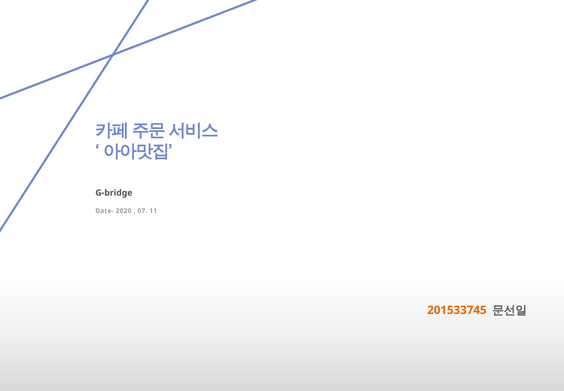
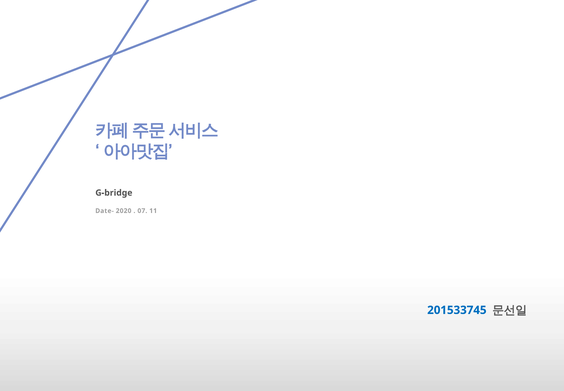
201533745 colour: orange -> blue
